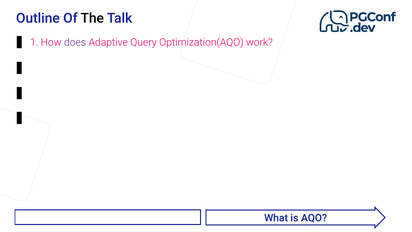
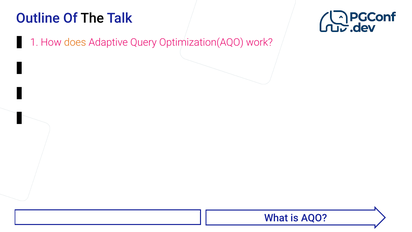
does colour: purple -> orange
